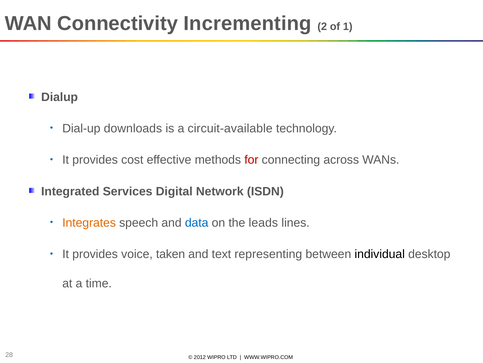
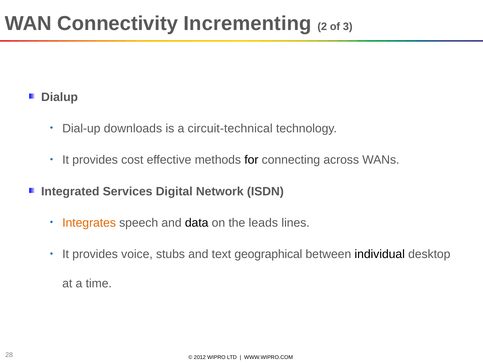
1: 1 -> 3
circuit-available: circuit-available -> circuit-technical
for colour: red -> black
data colour: blue -> black
taken: taken -> stubs
representing: representing -> geographical
